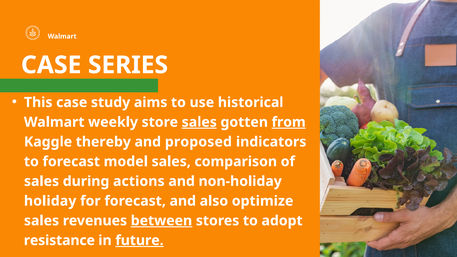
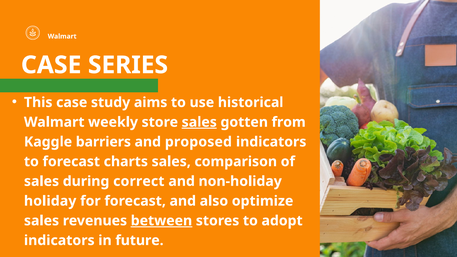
from underline: present -> none
thereby: thereby -> barriers
model: model -> charts
actions: actions -> correct
resistance at (59, 240): resistance -> indicators
future underline: present -> none
